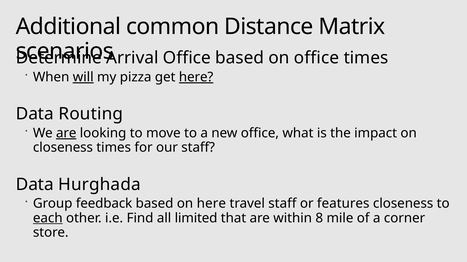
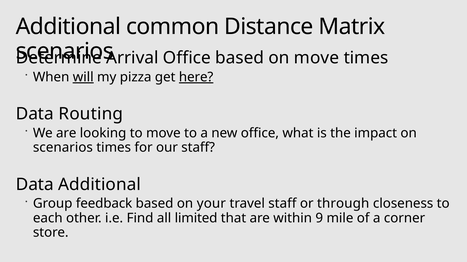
on office: office -> move
are at (66, 133) underline: present -> none
closeness at (63, 148): closeness -> scenarios
Data Hurghada: Hurghada -> Additional
on here: here -> your
features: features -> through
each underline: present -> none
8: 8 -> 9
